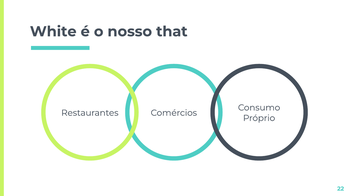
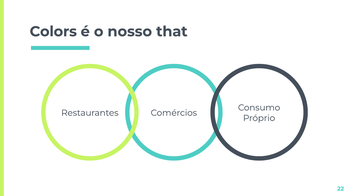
White: White -> Colors
